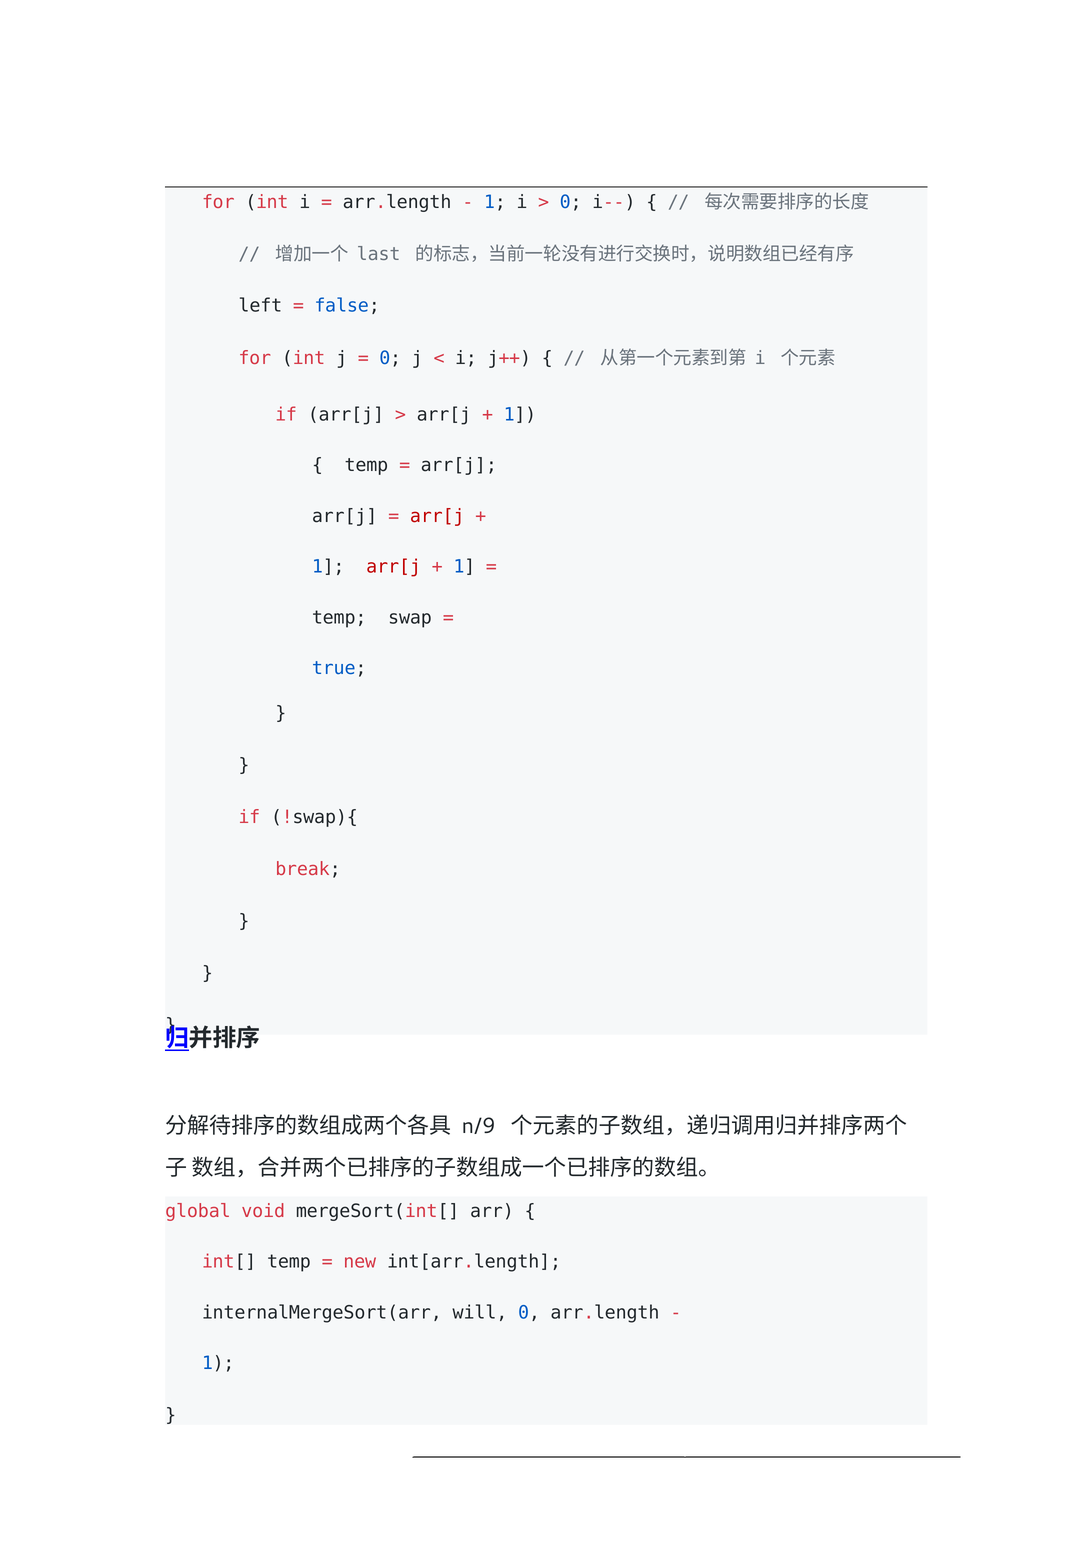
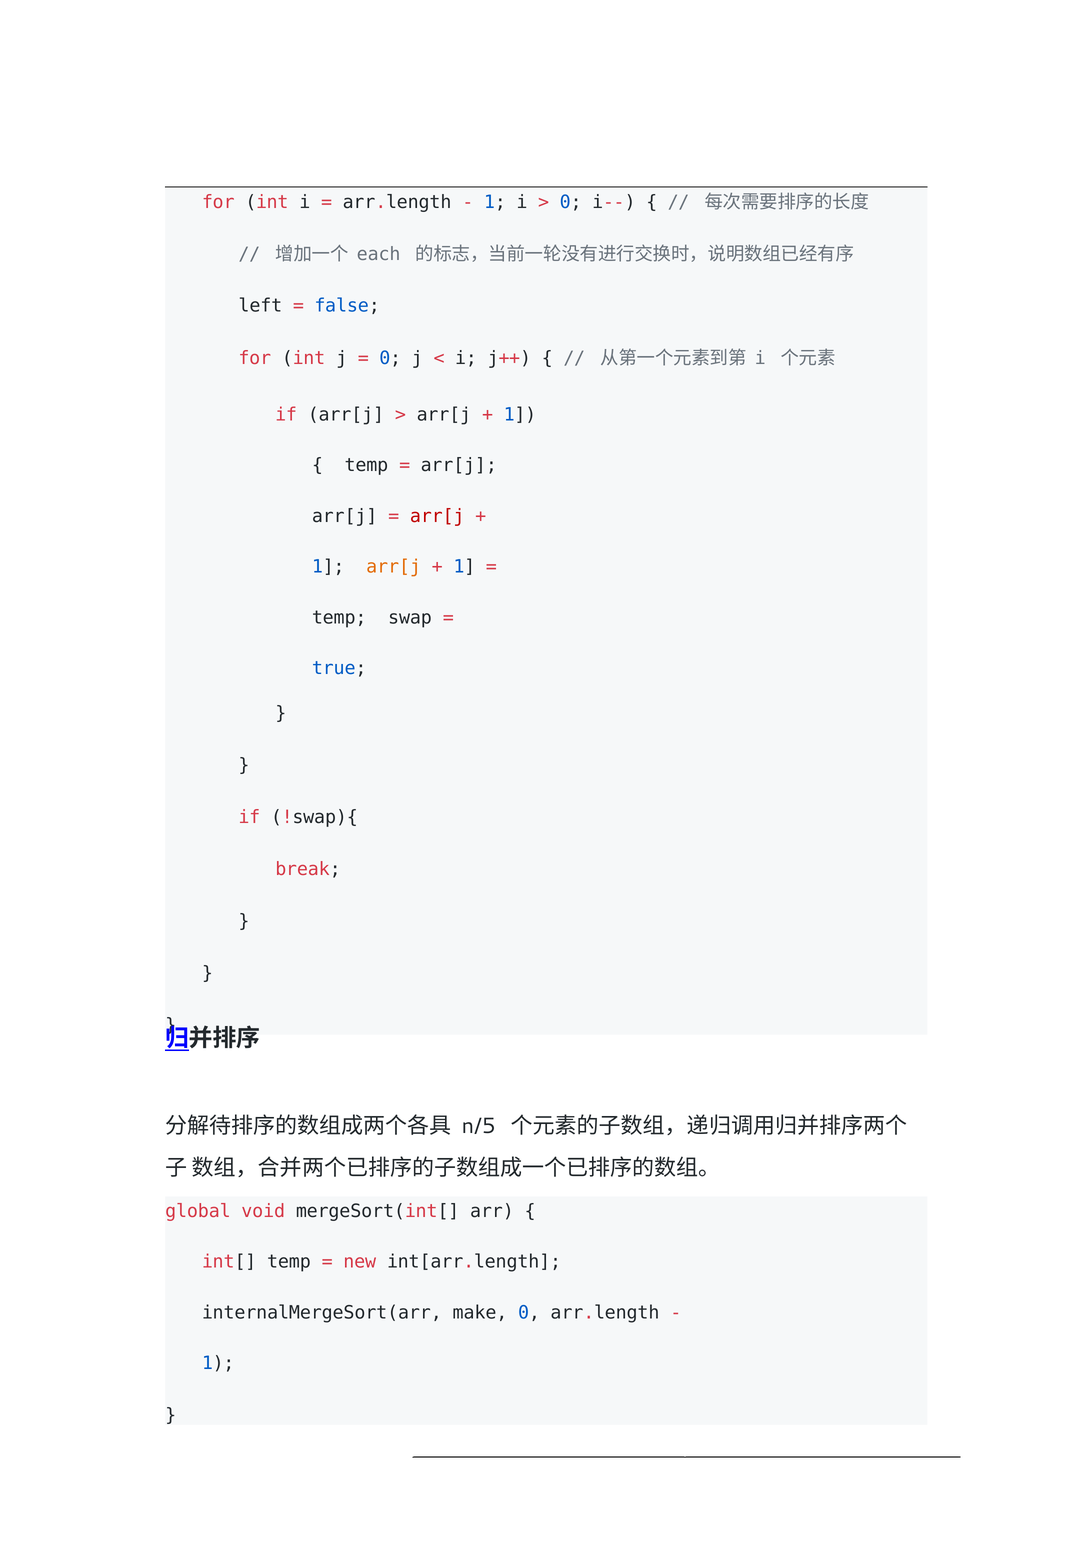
last: last -> each
arr[j at (394, 567) colour: red -> orange
n/9: n/9 -> n/5
will: will -> make
